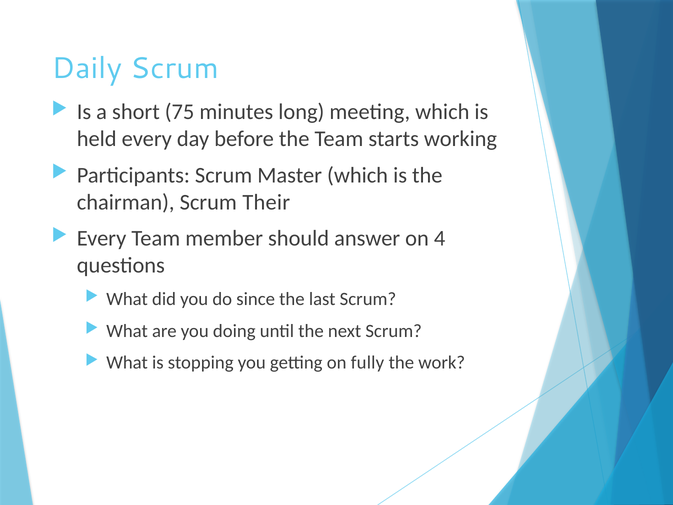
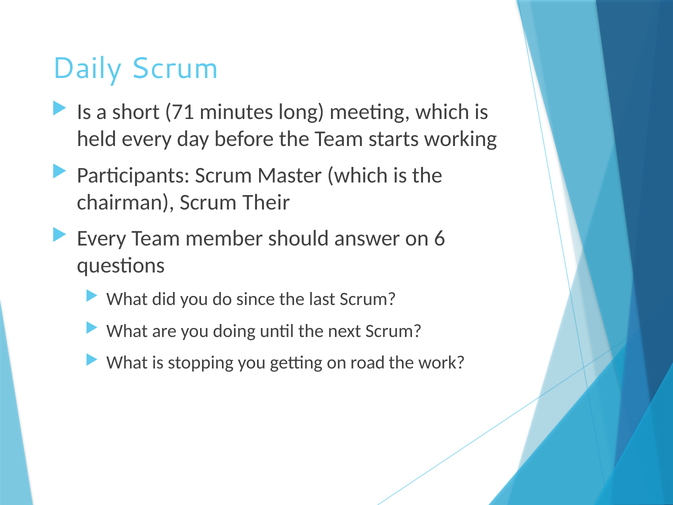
75: 75 -> 71
4: 4 -> 6
fully: fully -> road
